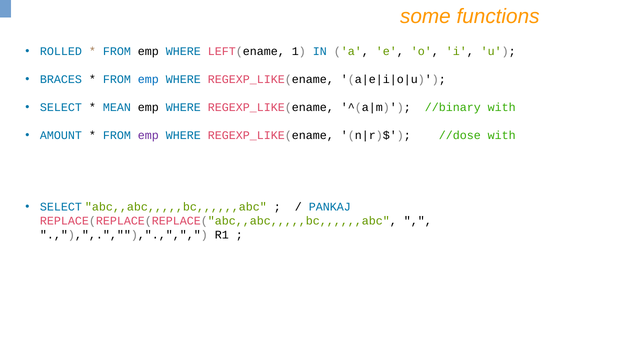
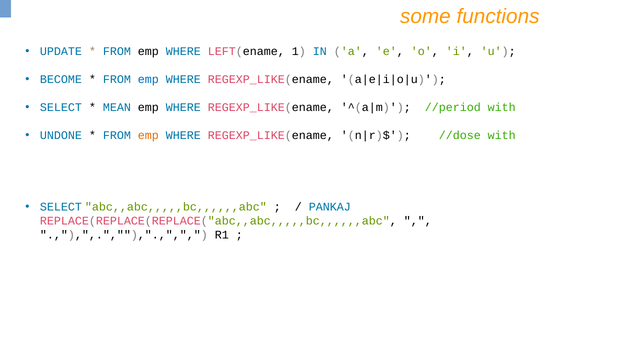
ROLLED: ROLLED -> UPDATE
BRACES: BRACES -> BECOME
//binary: //binary -> //period
AMOUNT: AMOUNT -> UNDONE
emp at (148, 135) colour: purple -> orange
